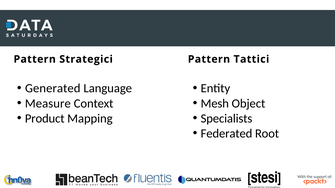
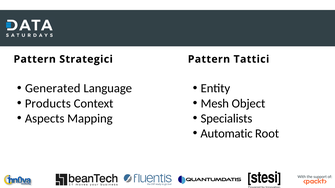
Measure: Measure -> Products
Product: Product -> Aspects
Federated: Federated -> Automatic
